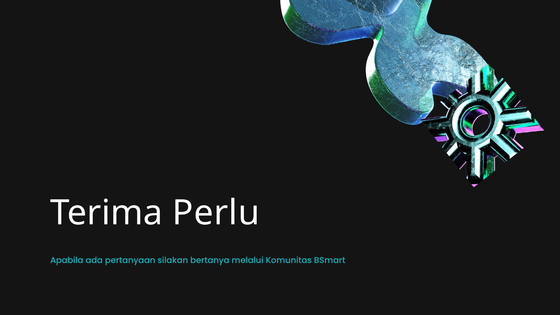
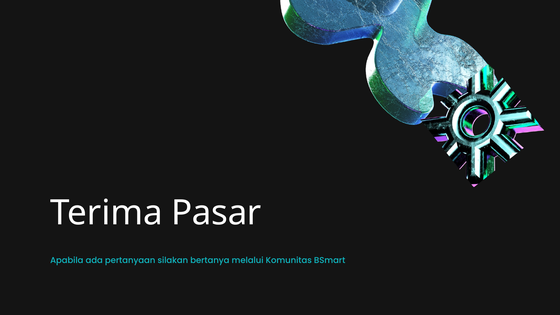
Perlu: Perlu -> Pasar
